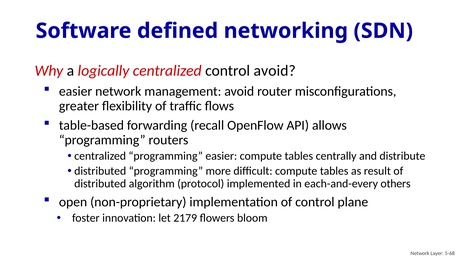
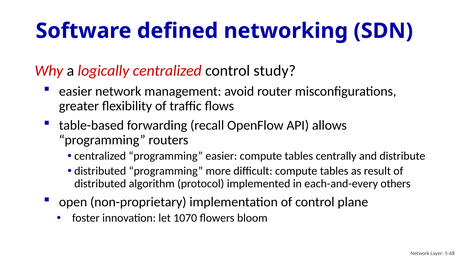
control avoid: avoid -> study
2179: 2179 -> 1070
